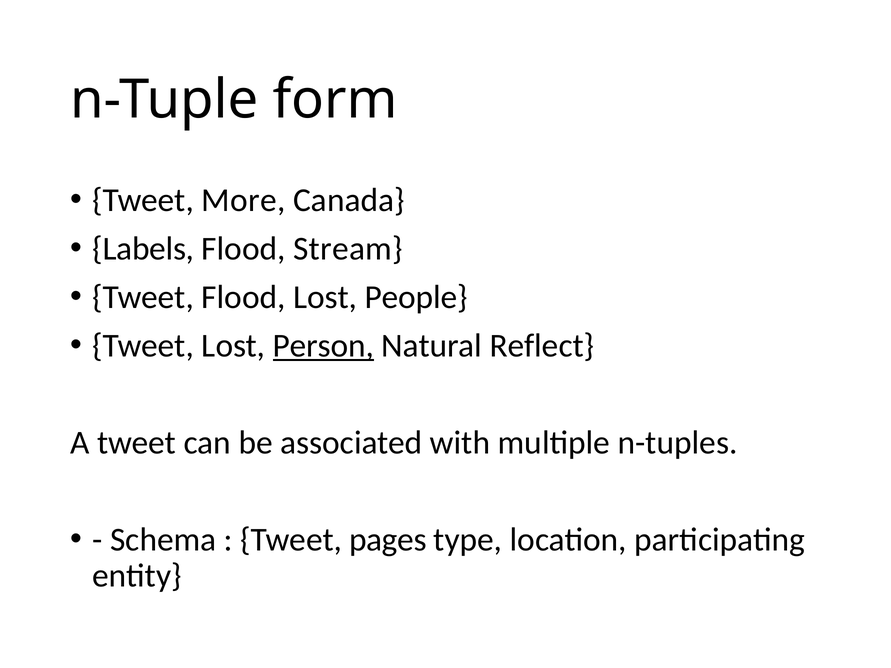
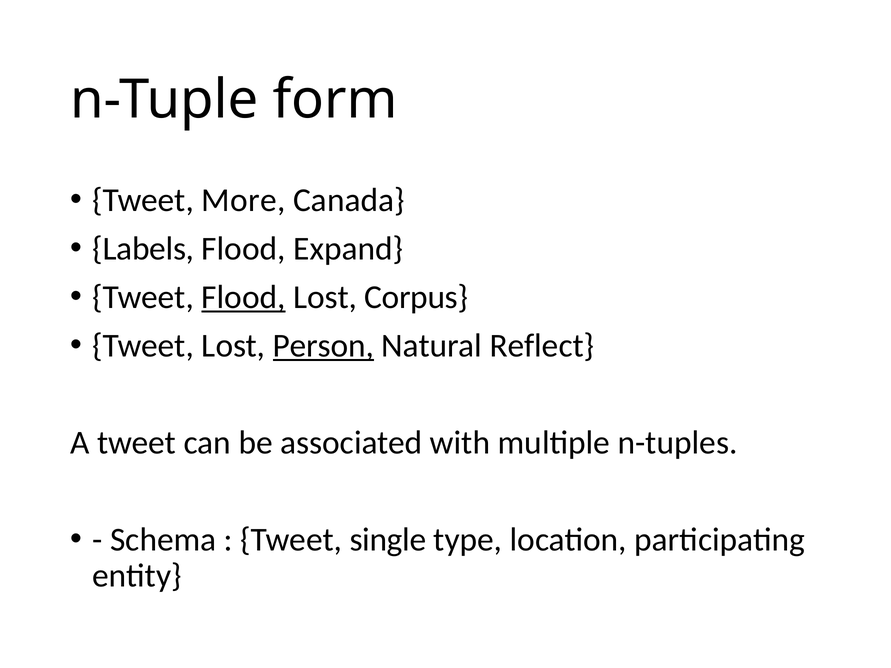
Stream: Stream -> Expand
Flood at (244, 297) underline: none -> present
People: People -> Corpus
pages: pages -> single
